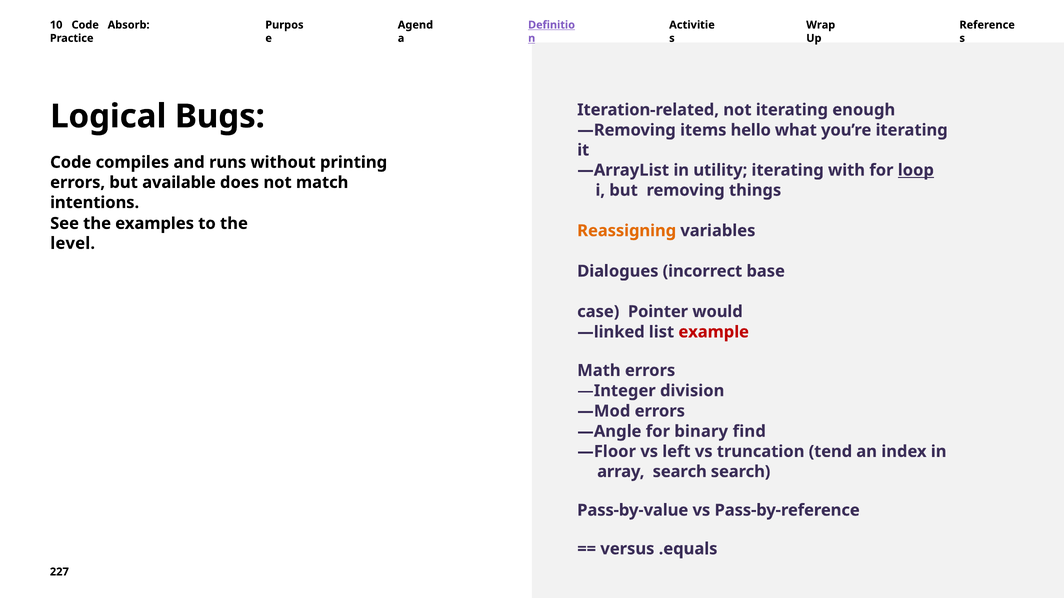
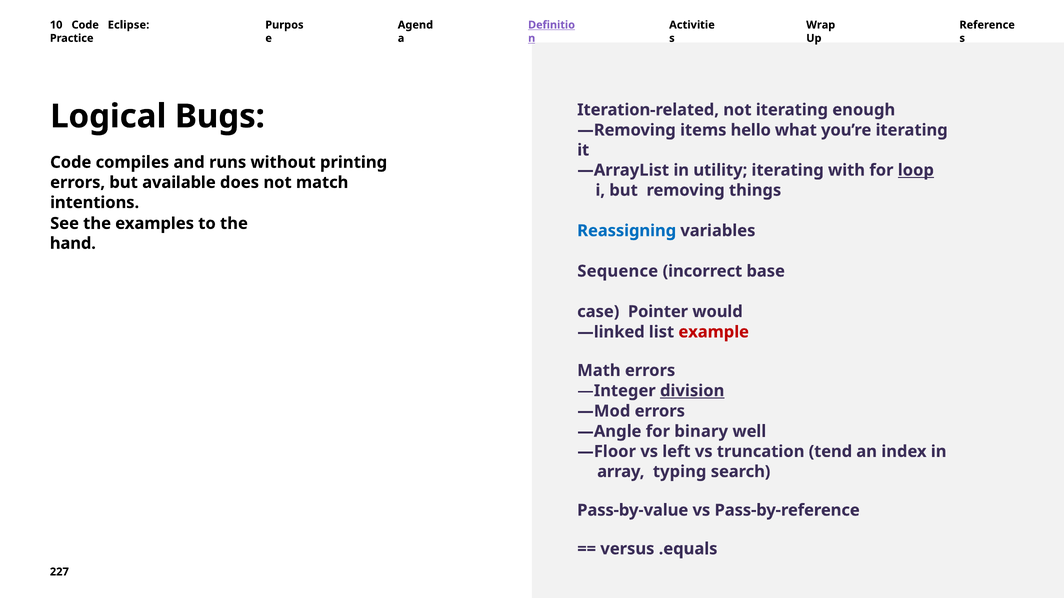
Absorb: Absorb -> Eclipse
Reassigning colour: orange -> blue
level: level -> hand
Dialogues: Dialogues -> Sequence
division underline: none -> present
find: find -> well
array search: search -> typing
